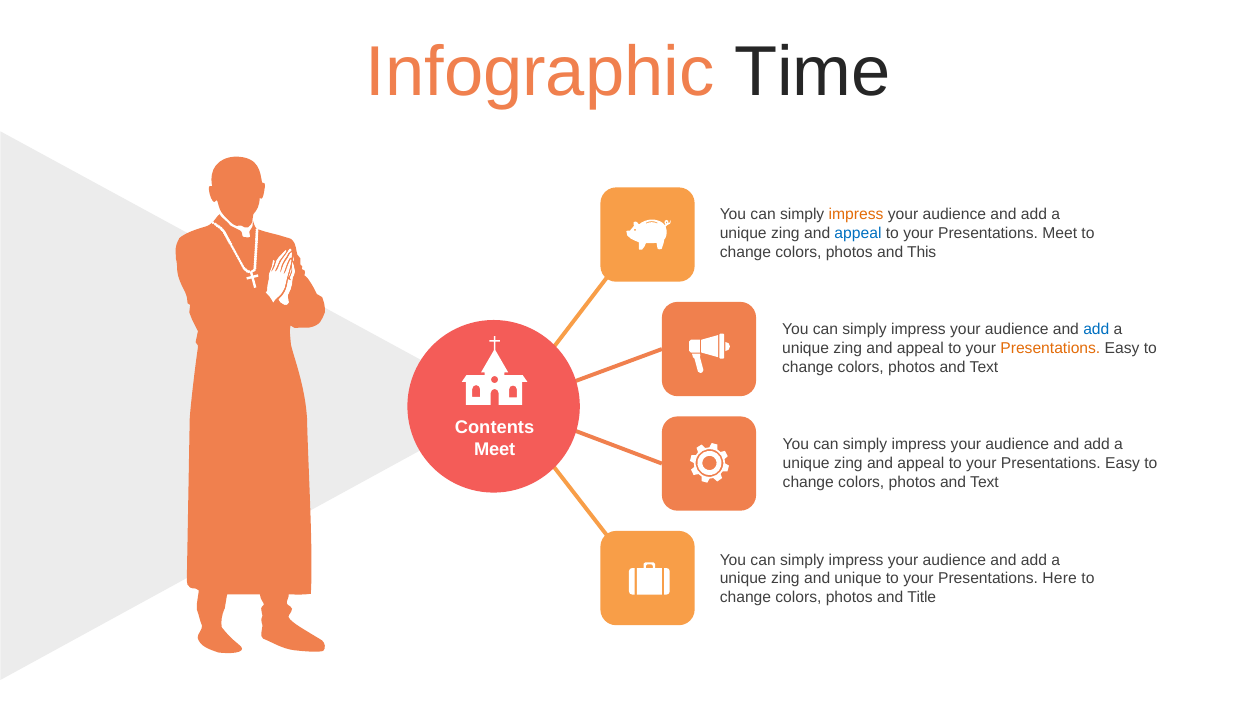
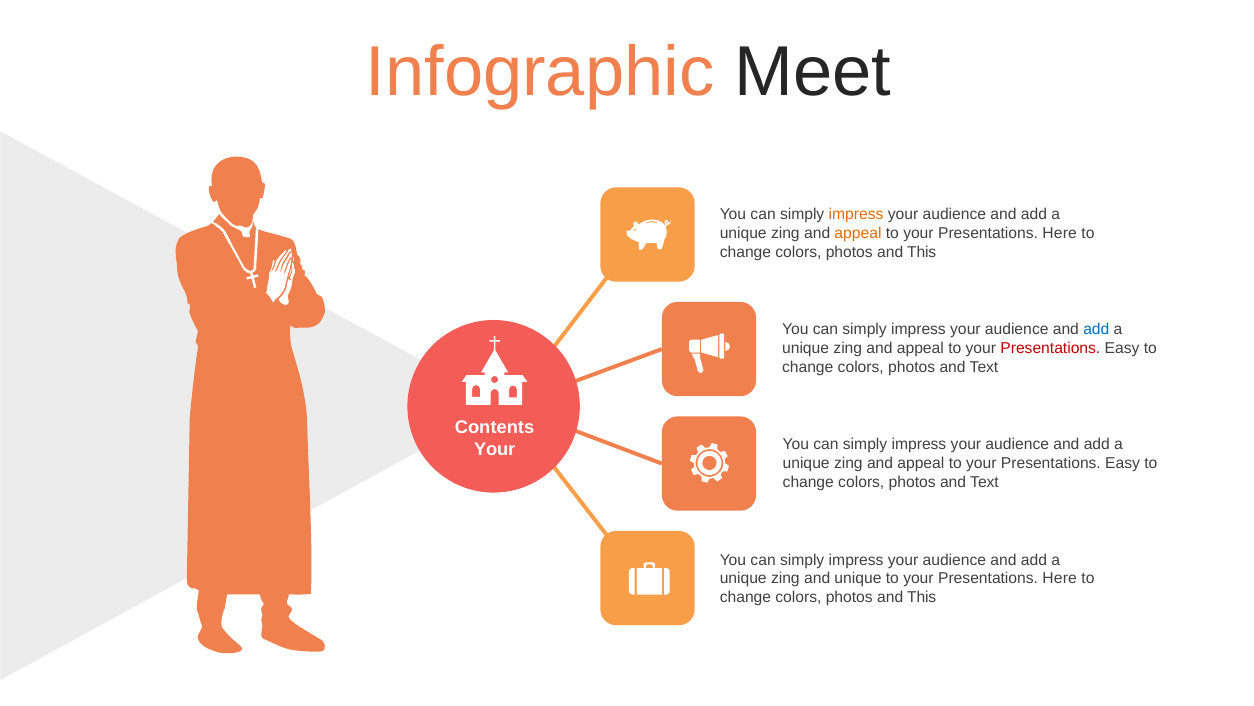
Time: Time -> Meet
appeal at (858, 233) colour: blue -> orange
Meet at (1060, 233): Meet -> Here
Presentations at (1050, 348) colour: orange -> red
Meet at (495, 449): Meet -> Your
Title at (922, 597): Title -> This
